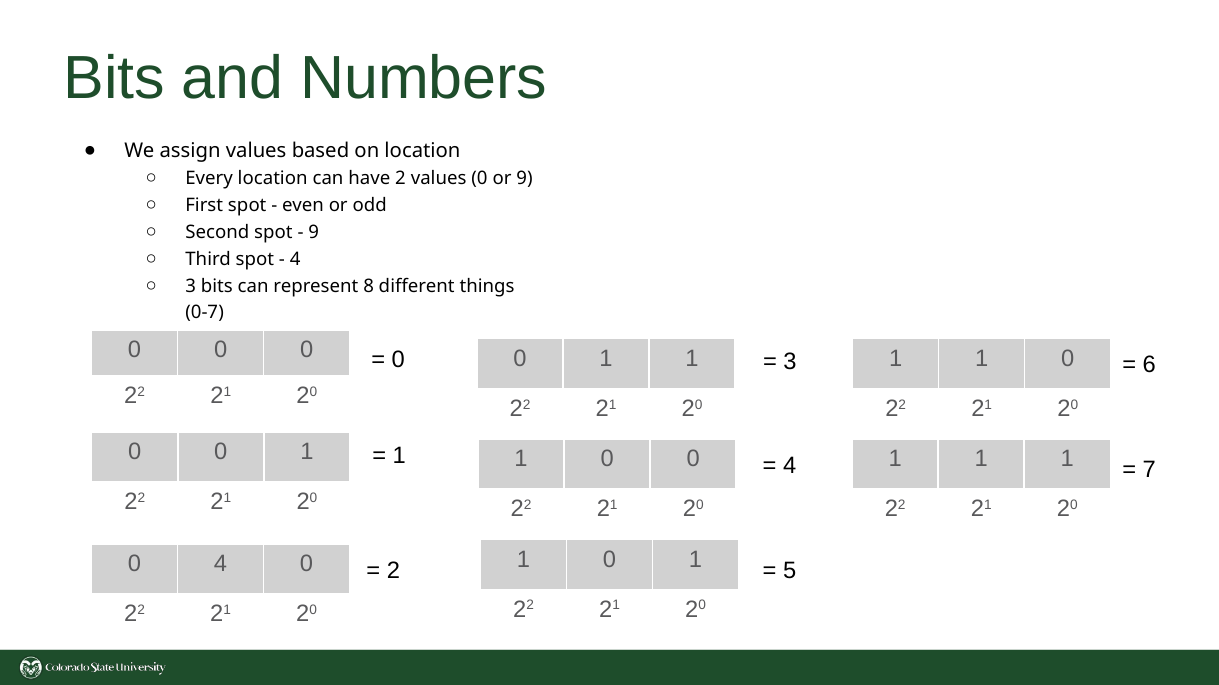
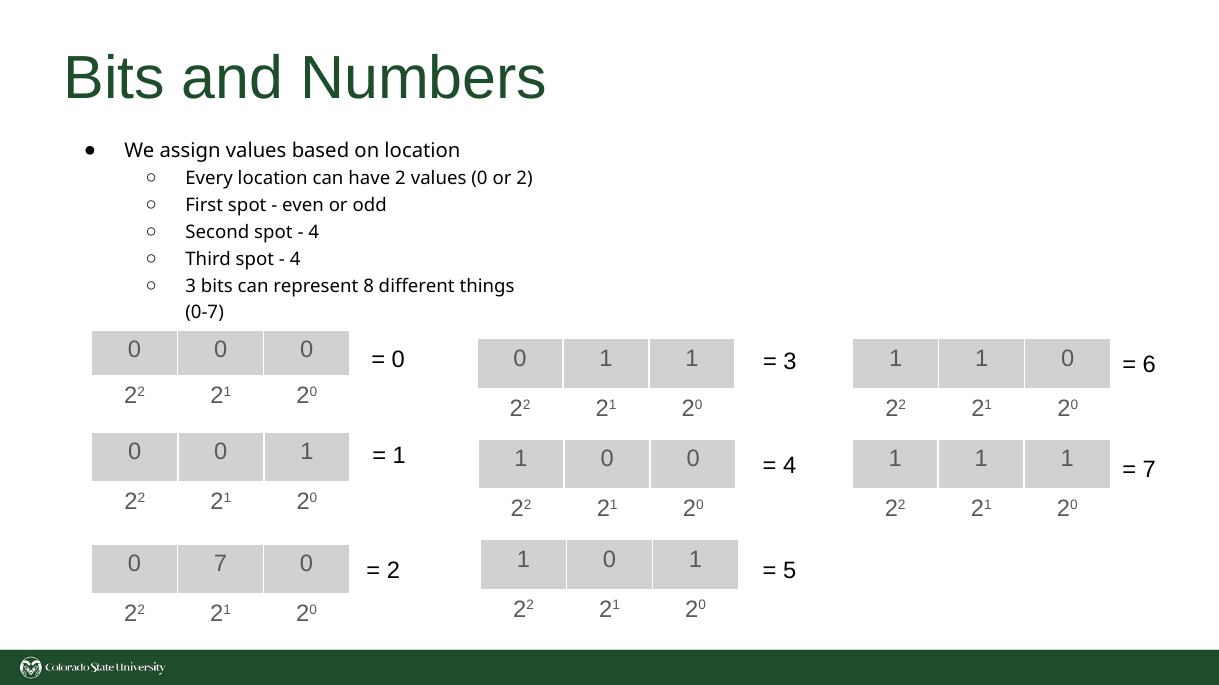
or 9: 9 -> 2
9 at (314, 233): 9 -> 4
0 4: 4 -> 7
